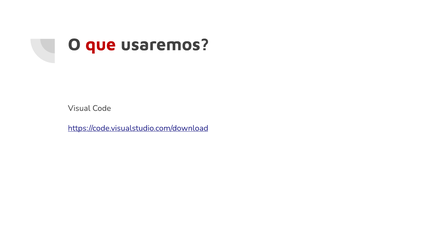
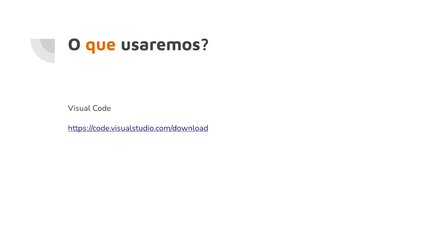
que colour: red -> orange
